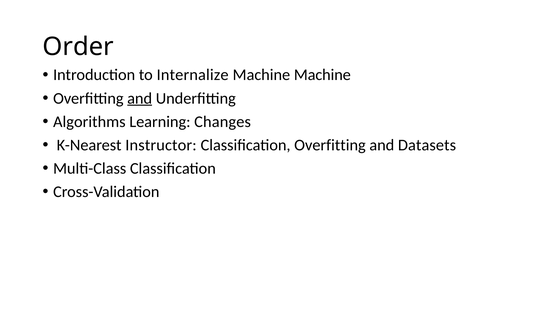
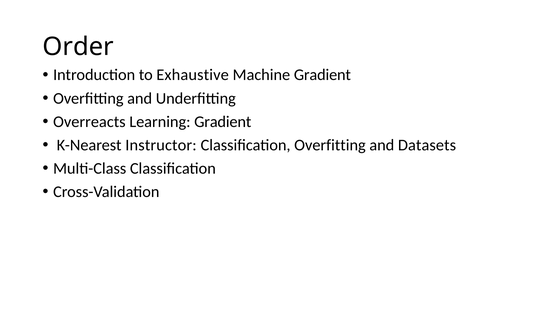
Internalize: Internalize -> Exhaustive
Machine Machine: Machine -> Gradient
and at (140, 98) underline: present -> none
Algorithms: Algorithms -> Overreacts
Learning Changes: Changes -> Gradient
